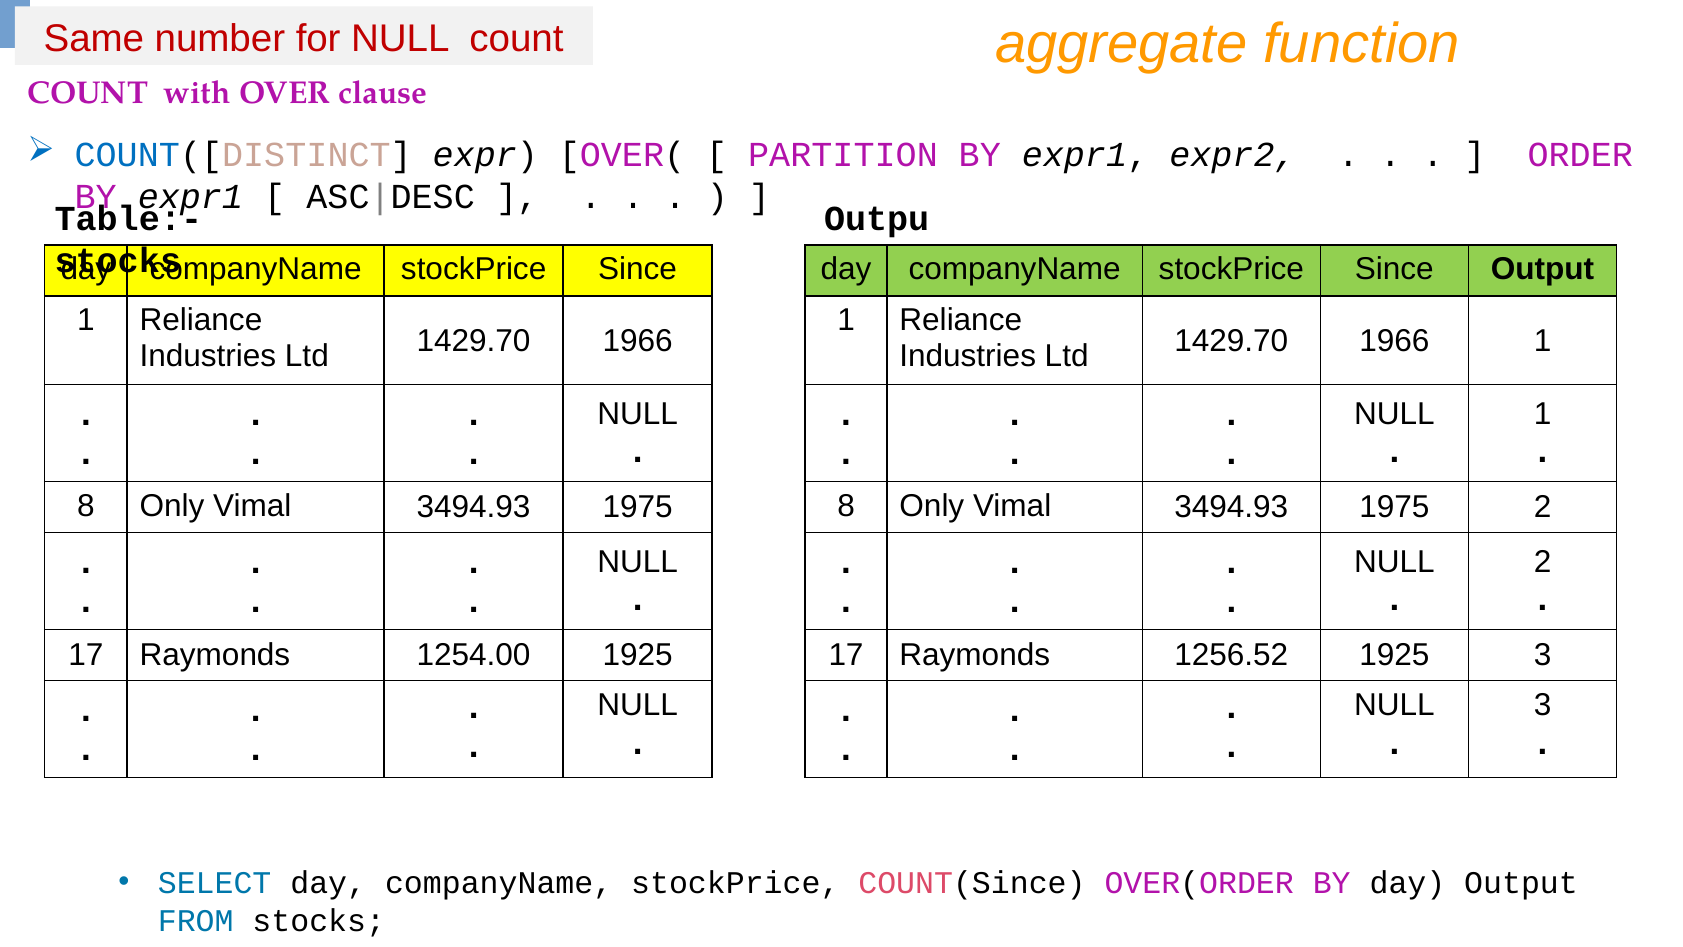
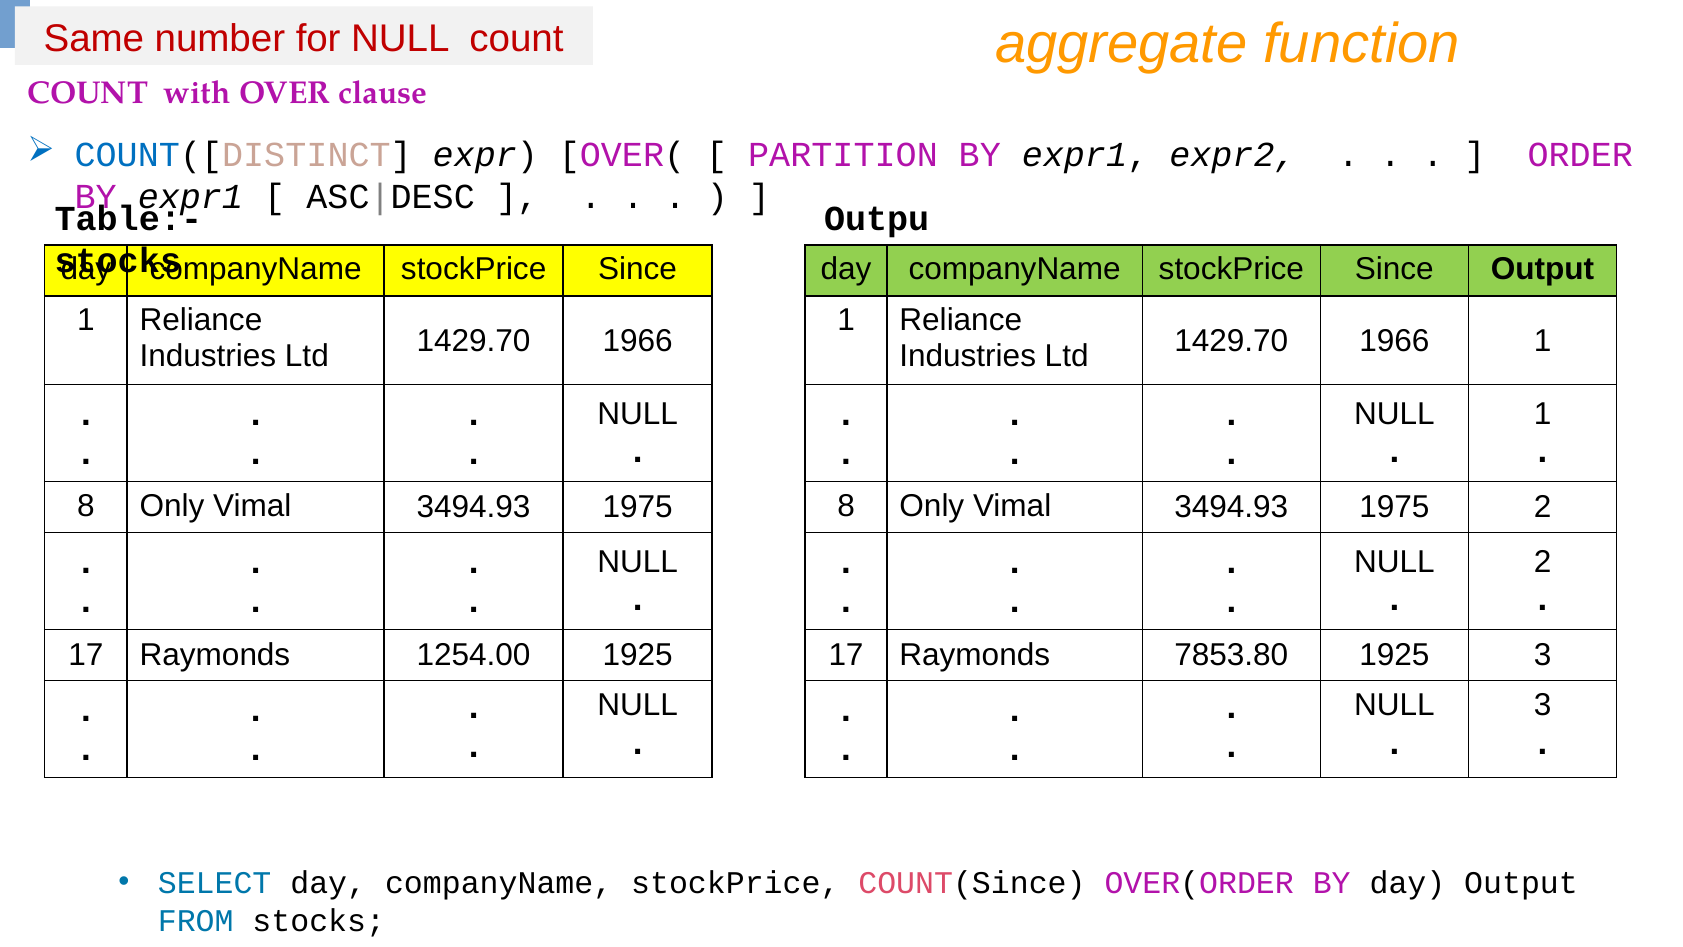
1256.52: 1256.52 -> 7853.80
